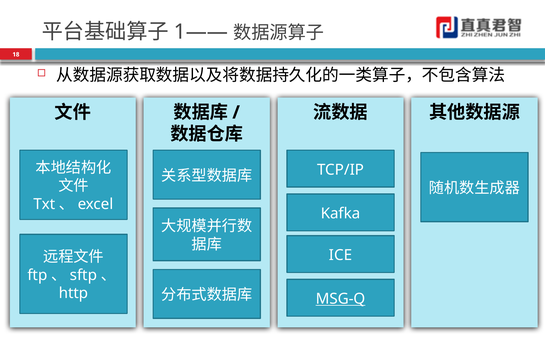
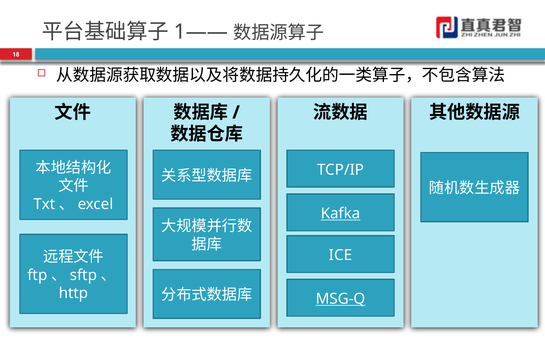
Kafka underline: none -> present
